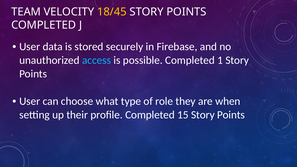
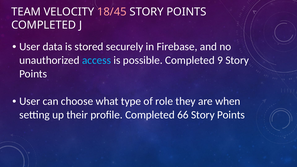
18/45 colour: yellow -> pink
1: 1 -> 9
15: 15 -> 66
